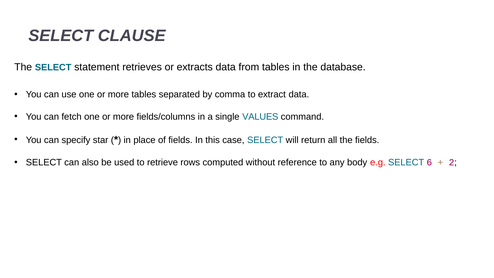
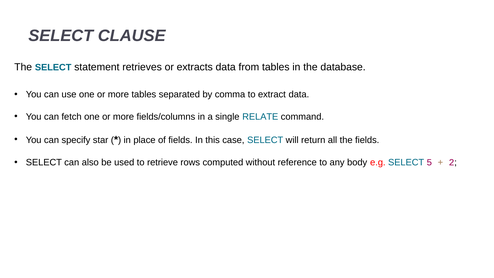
VALUES: VALUES -> RELATE
6: 6 -> 5
